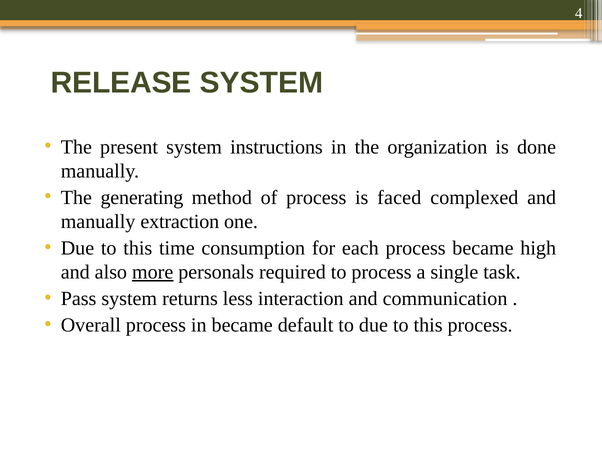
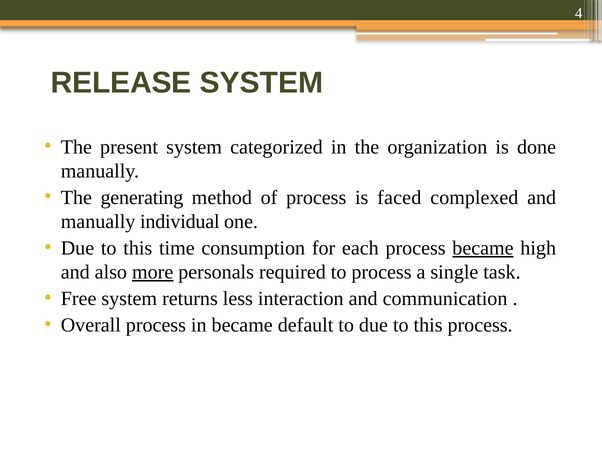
instructions: instructions -> categorized
extraction: extraction -> individual
became at (483, 248) underline: none -> present
Pass: Pass -> Free
